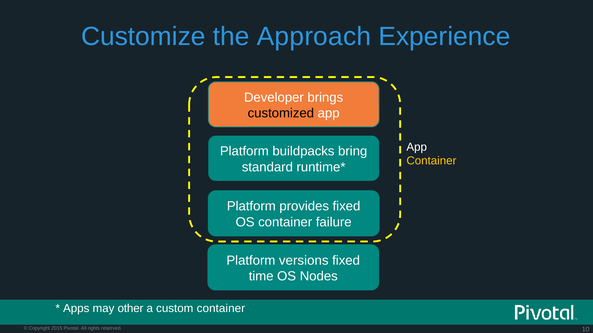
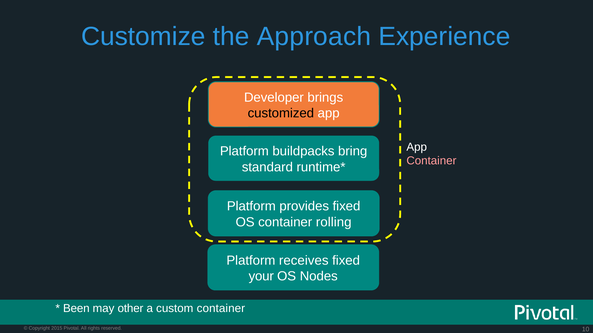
Container at (431, 161) colour: yellow -> pink
failure: failure -> rolling
versions: versions -> receives
time: time -> your
Apps: Apps -> Been
